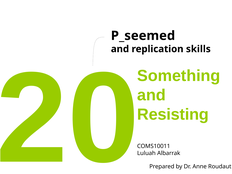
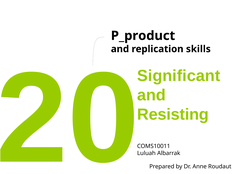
P_seemed: P_seemed -> P_product
Something: Something -> Significant
